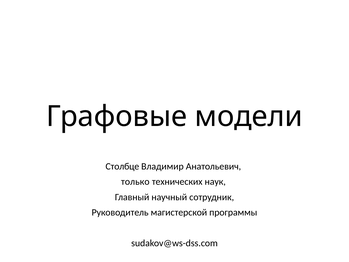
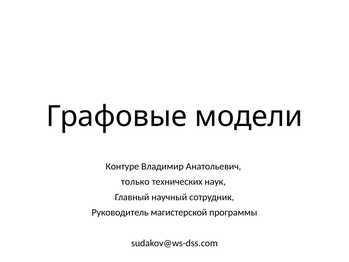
Столбце: Столбце -> Контуре
